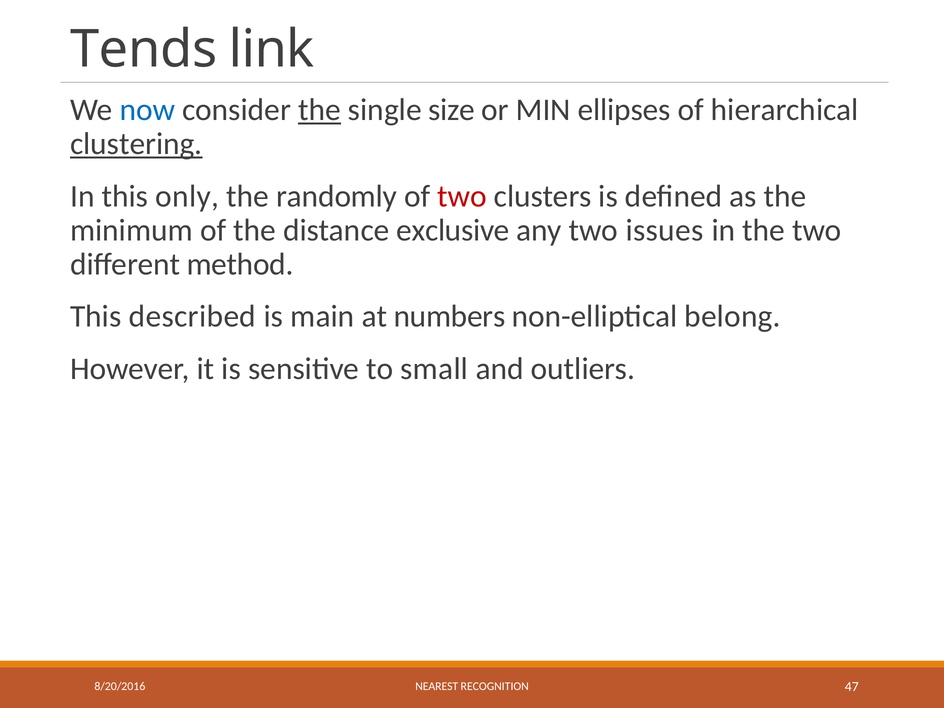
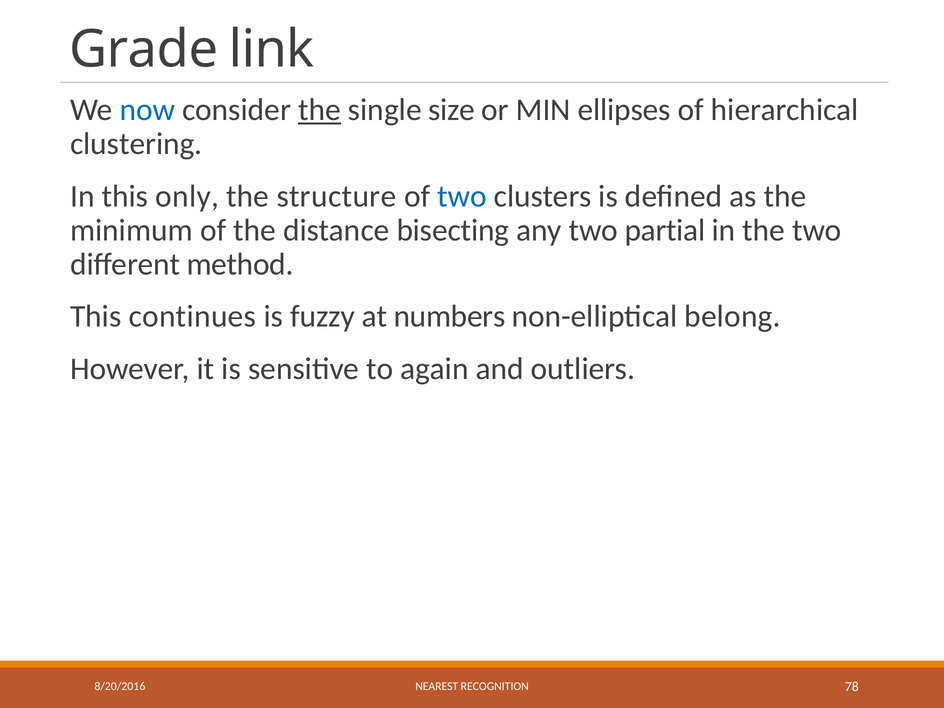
Tends: Tends -> Grade
clustering underline: present -> none
randomly: randomly -> structure
two at (462, 196) colour: red -> blue
exclusive: exclusive -> bisecting
issues: issues -> partial
described: described -> continues
main: main -> fuzzy
small: small -> again
47: 47 -> 78
